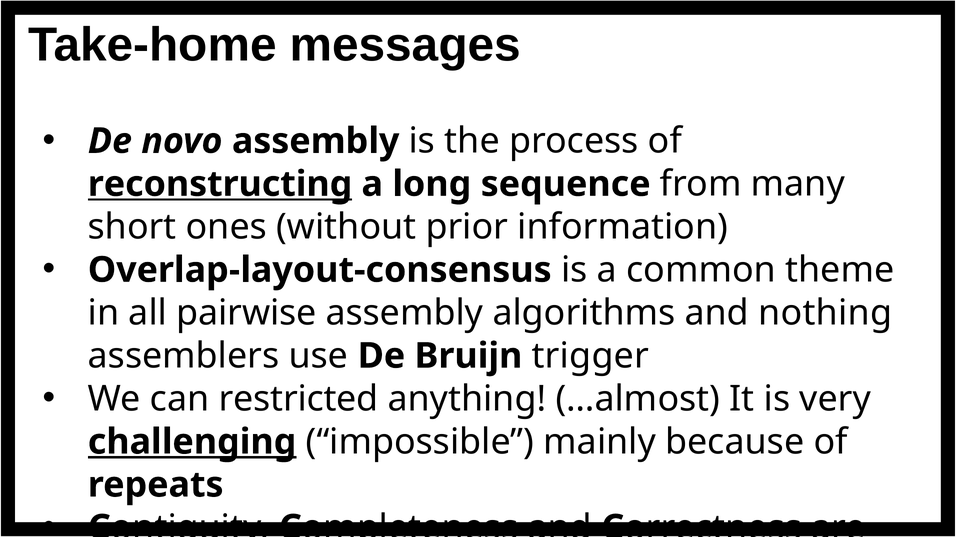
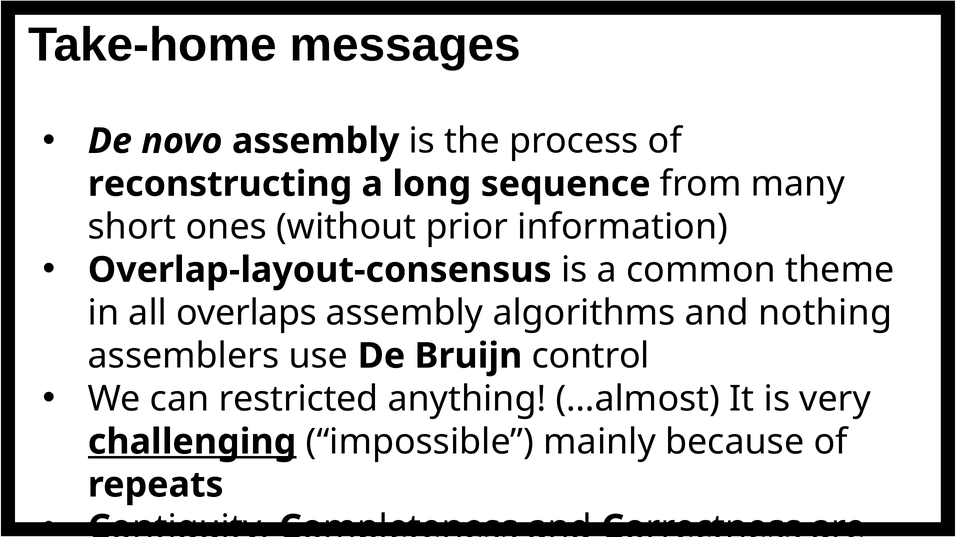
reconstructing underline: present -> none
pairwise: pairwise -> overlaps
Bruijn trigger: trigger -> control
